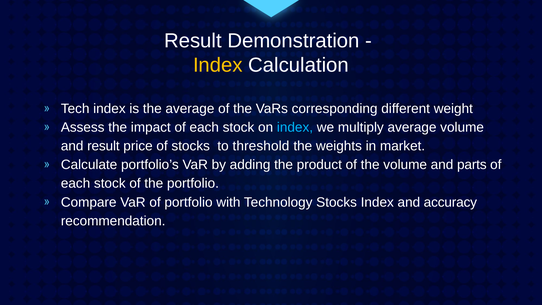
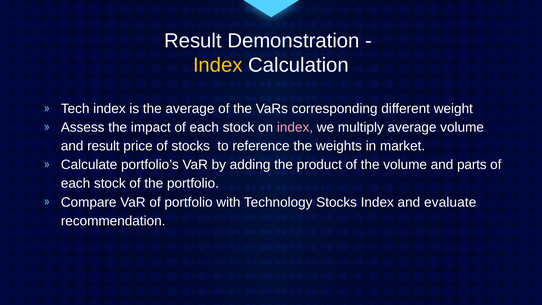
index at (295, 127) colour: light blue -> pink
threshold: threshold -> reference
accuracy: accuracy -> evaluate
